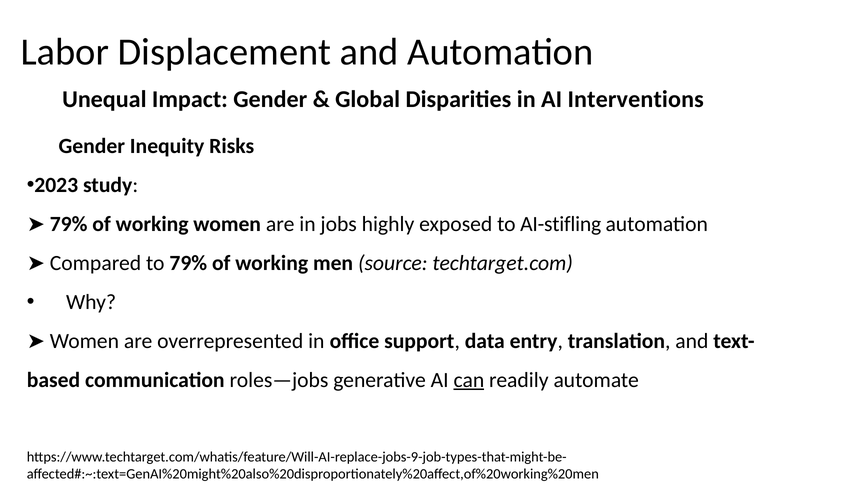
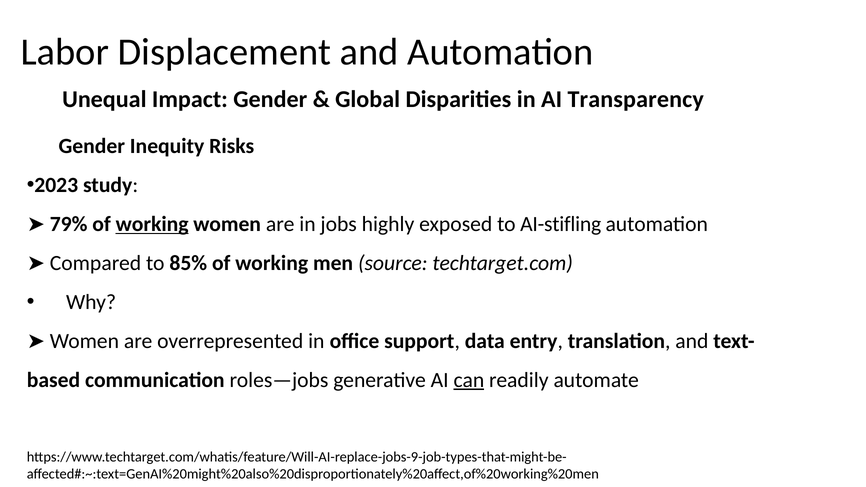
Interventions: Interventions -> Transparency
working at (152, 224) underline: none -> present
79%: 79% -> 85%
